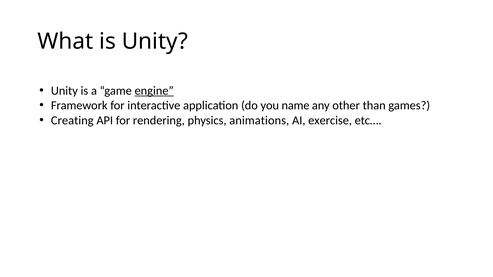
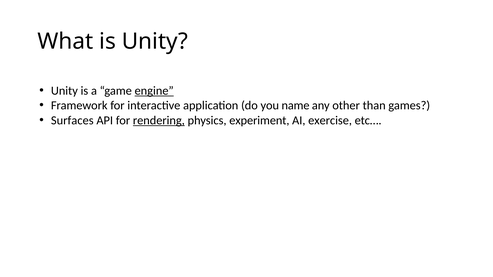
Creating: Creating -> Surfaces
rendering underline: none -> present
animations: animations -> experiment
